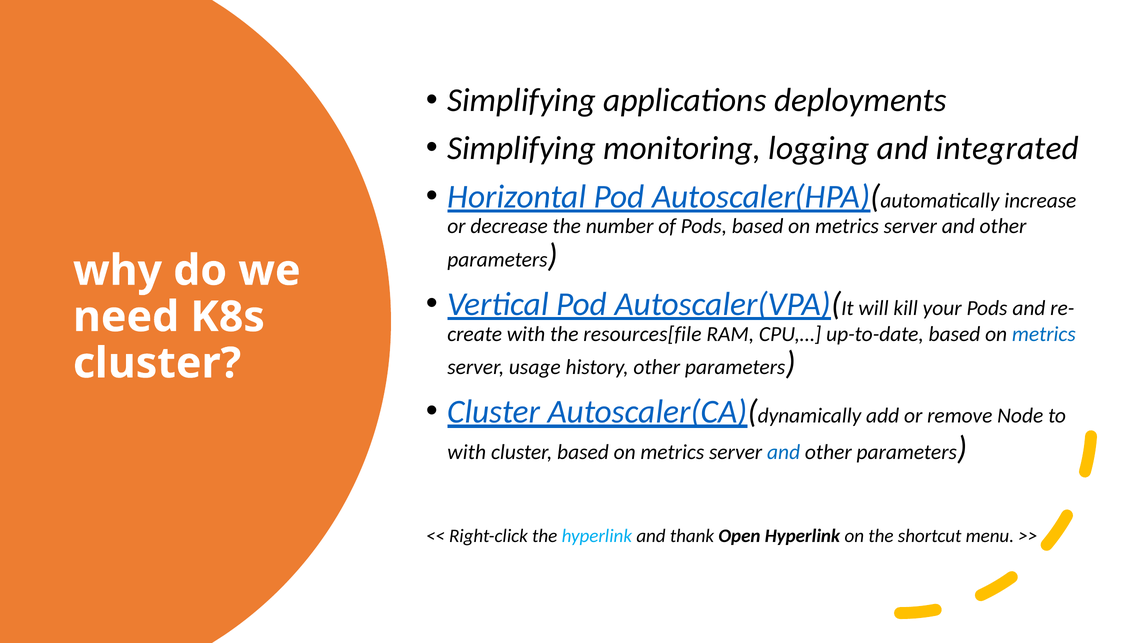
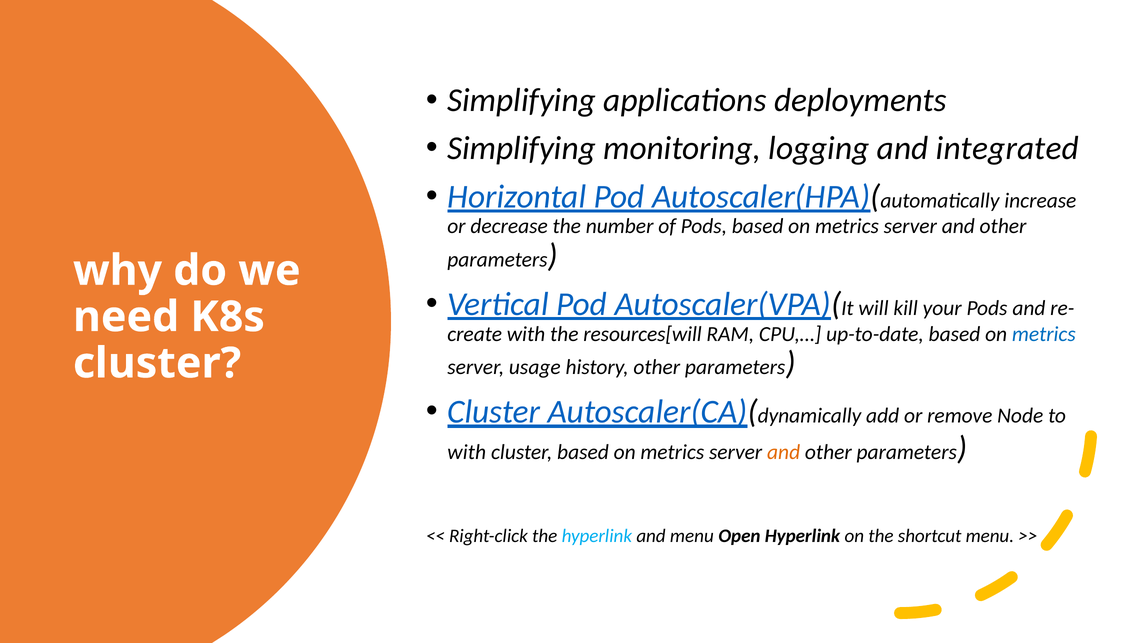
resources[file: resources[file -> resources[will
and at (784, 452) colour: blue -> orange
and thank: thank -> menu
